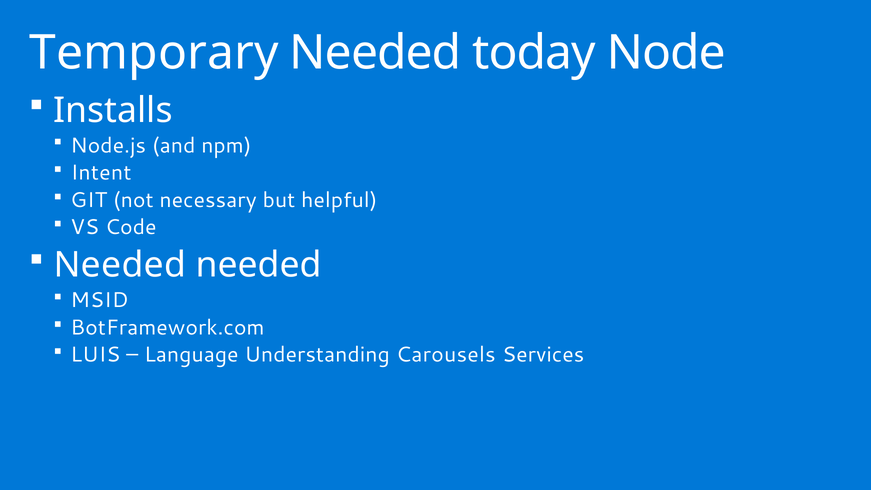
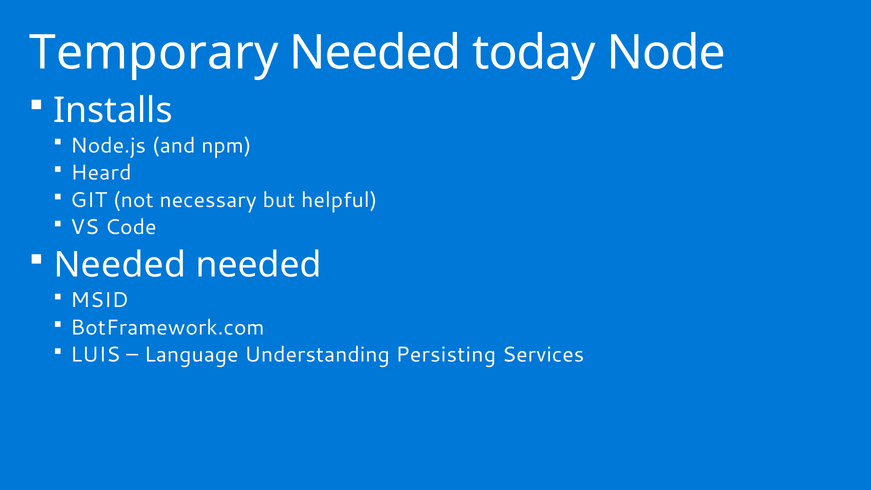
Intent: Intent -> Heard
Carousels: Carousels -> Persisting
